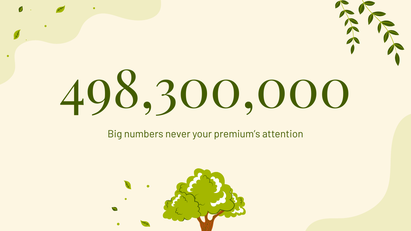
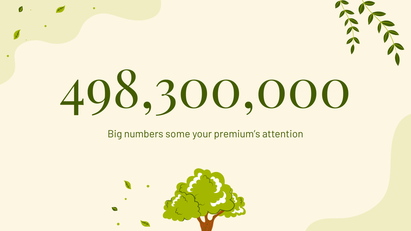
never: never -> some
